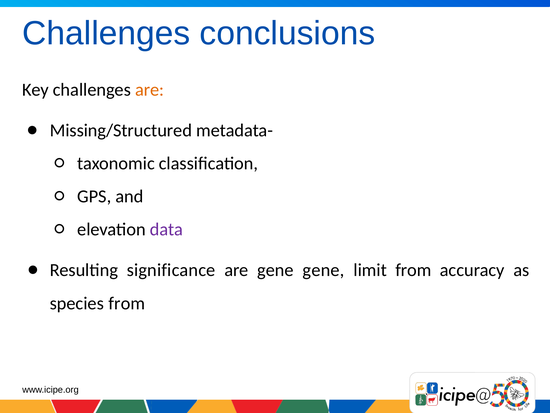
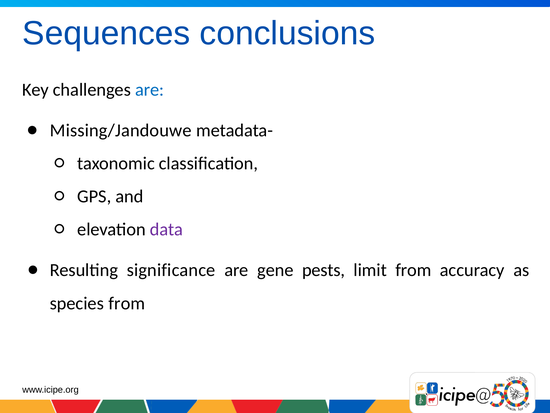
Challenges at (106, 33): Challenges -> Sequences
are at (150, 90) colour: orange -> blue
Missing/Structured: Missing/Structured -> Missing/Jandouwe
gene gene: gene -> pests
